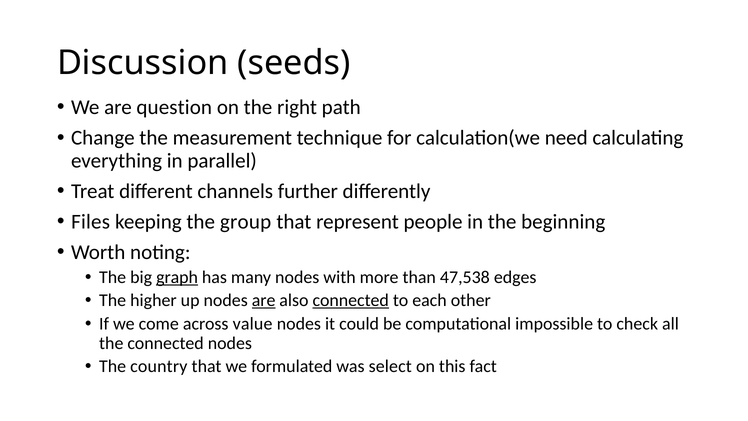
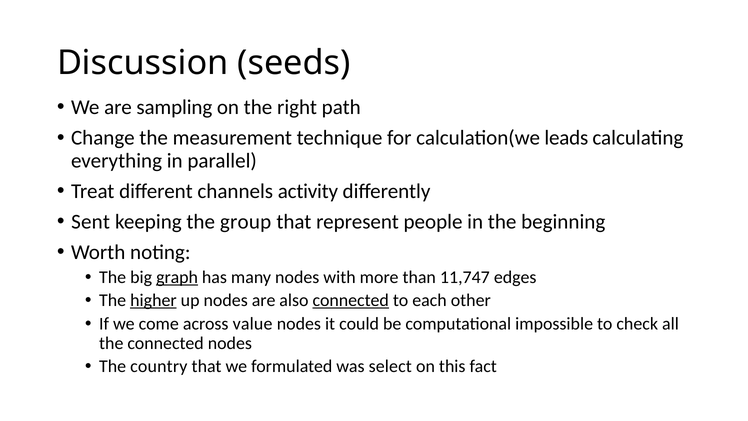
question: question -> sampling
need: need -> leads
further: further -> activity
Files: Files -> Sent
47,538: 47,538 -> 11,747
higher underline: none -> present
are at (264, 300) underline: present -> none
